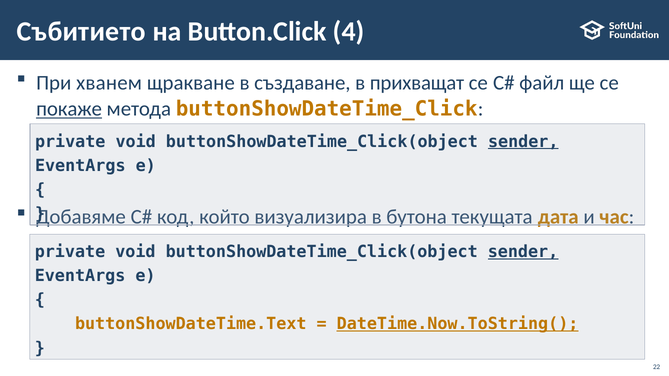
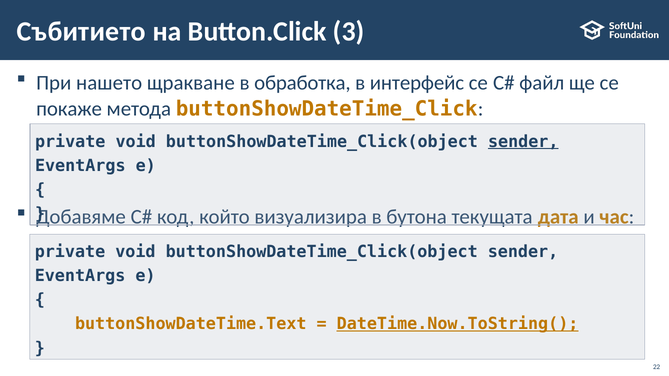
4: 4 -> 3
хванем: хванем -> нашето
създаване: създаване -> обработка
прихващат: прихващат -> интерфейс
покаже underline: present -> none
sender at (523, 252) underline: present -> none
